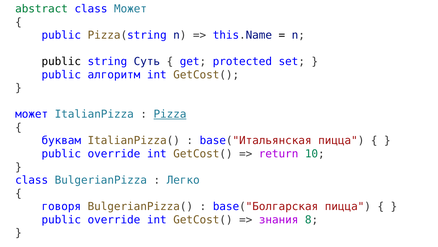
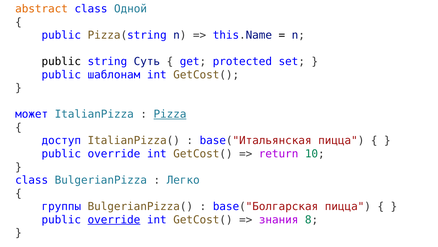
abstract colour: green -> orange
class Может: Может -> Одной
алгоритм: алгоритм -> шаблонам
буквам: буквам -> доступ
говоря: говоря -> группы
override at (114, 219) underline: none -> present
